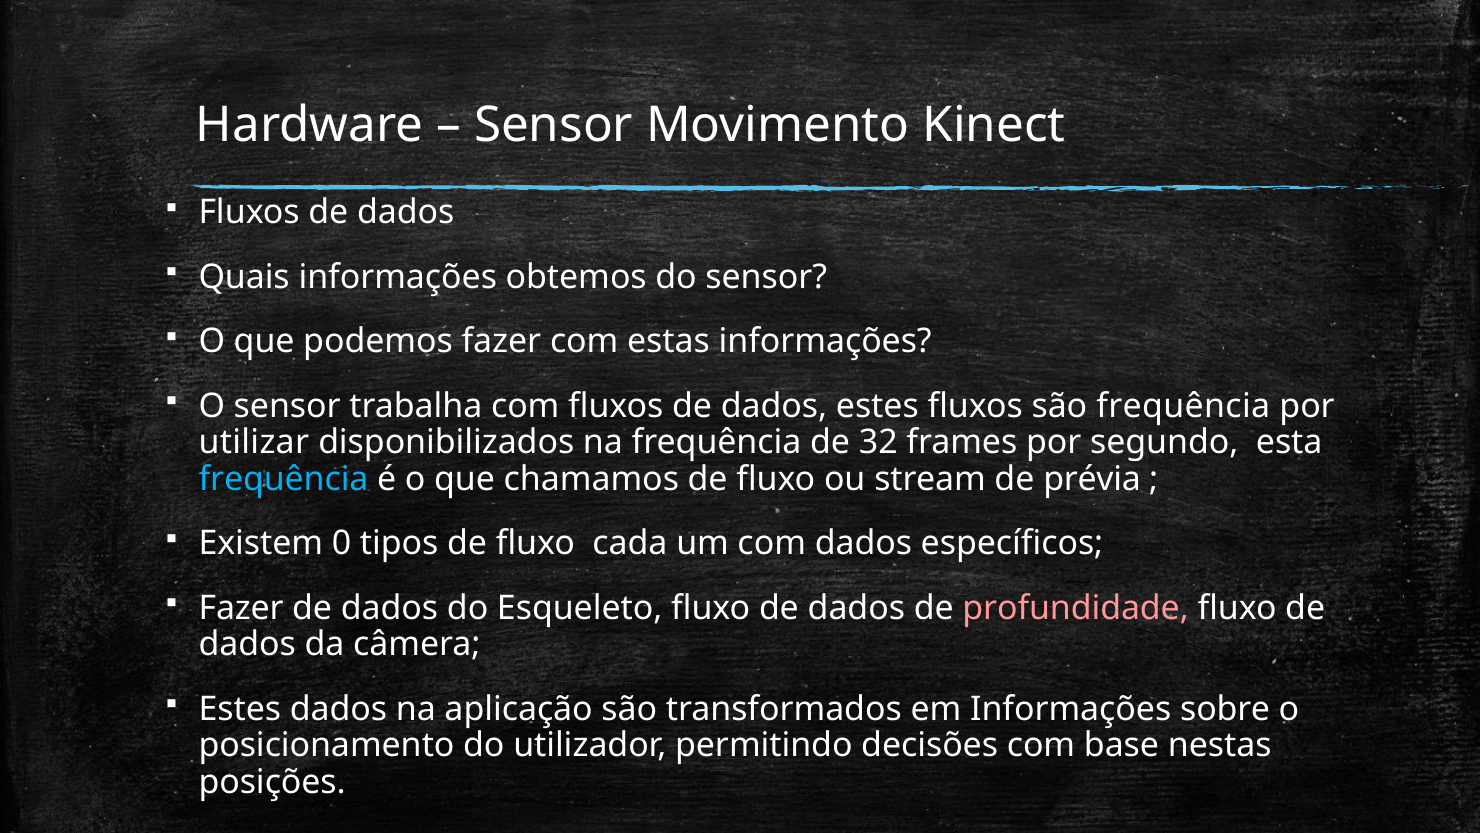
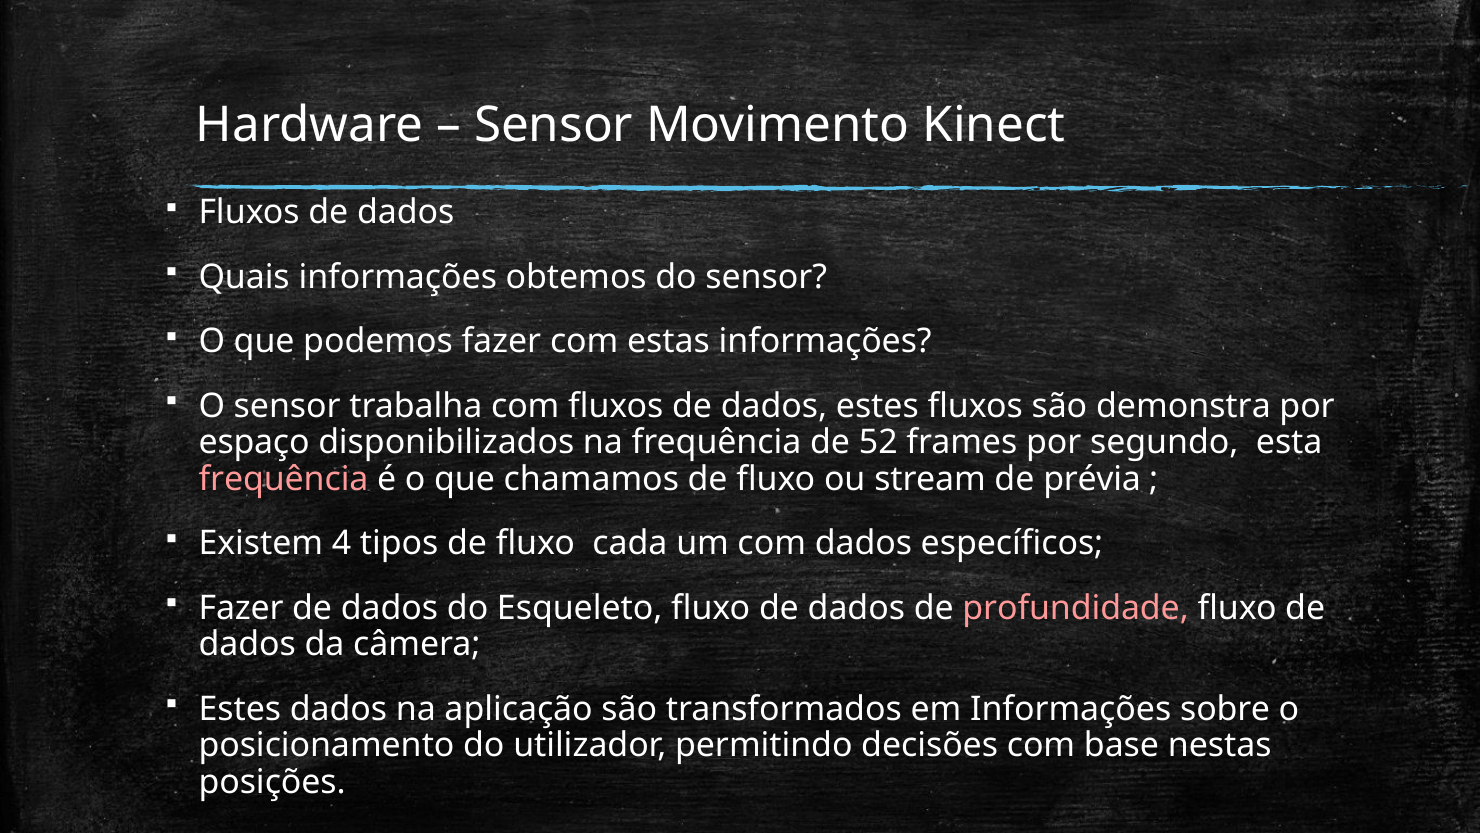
são frequência: frequência -> demonstra
utilizar: utilizar -> espaço
32: 32 -> 52
frequência at (284, 479) colour: light blue -> pink
0: 0 -> 4
